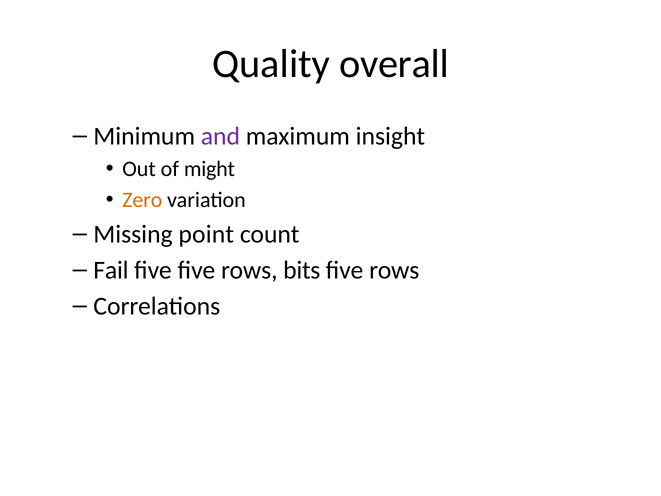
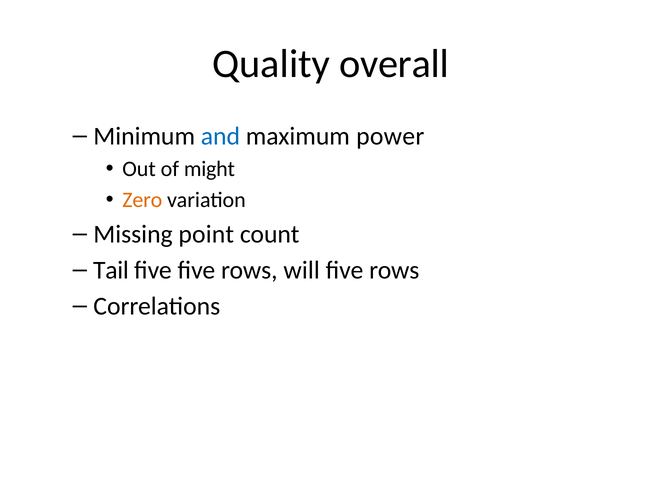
and colour: purple -> blue
insight: insight -> power
Fail: Fail -> Tail
bits: bits -> will
